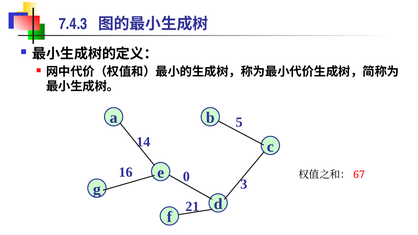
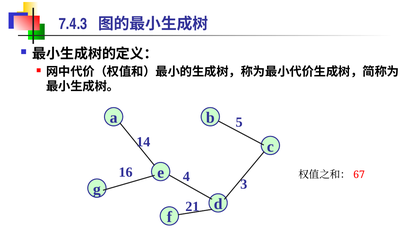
0: 0 -> 4
